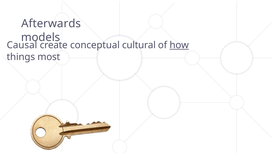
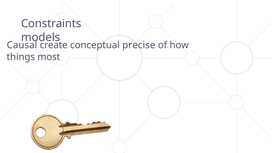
Afterwards: Afterwards -> Constraints
cultural: cultural -> precise
how underline: present -> none
